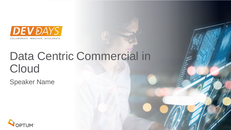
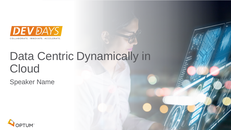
Commercial: Commercial -> Dynamically
